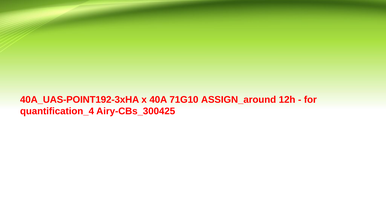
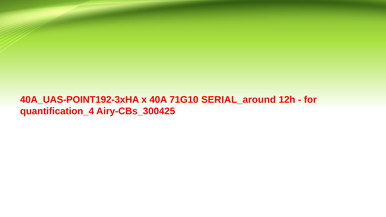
ASSIGN_around: ASSIGN_around -> SERIAL_around
